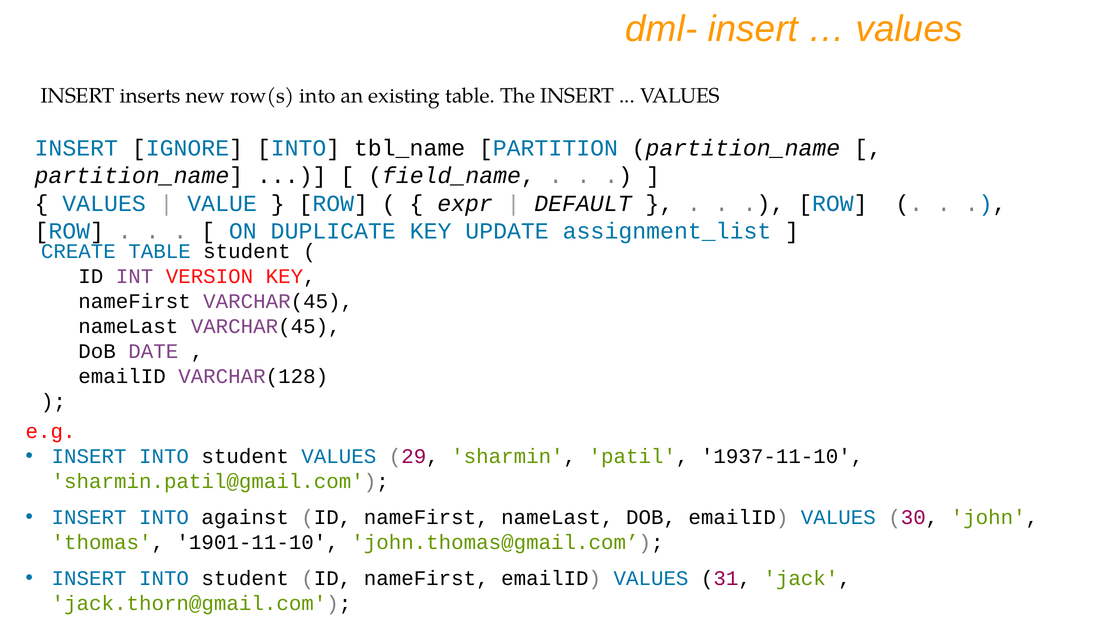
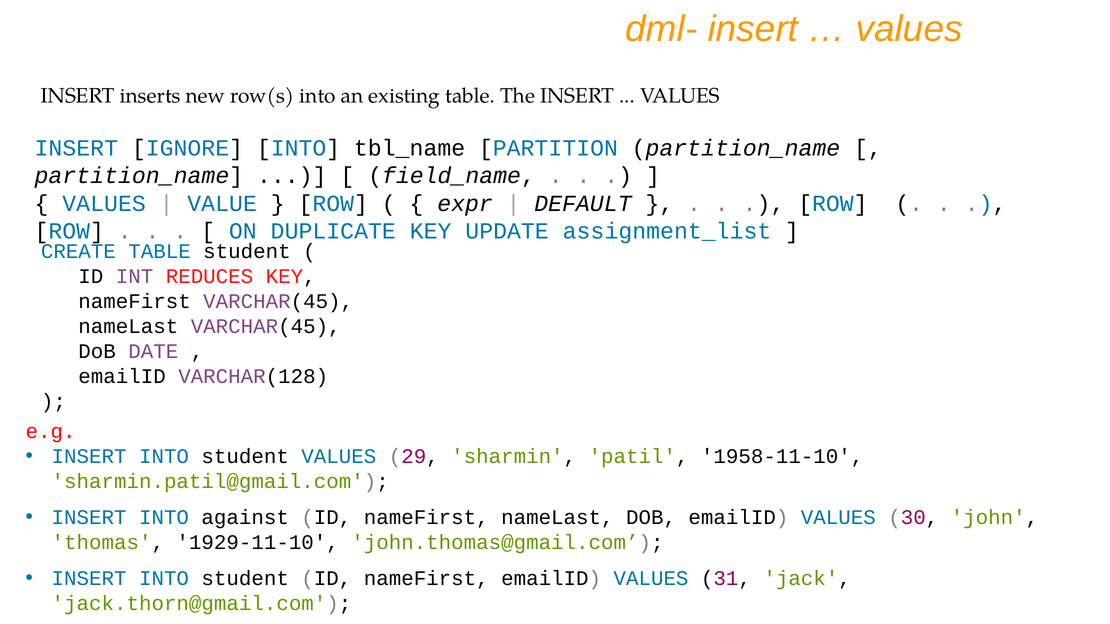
VERSION: VERSION -> REDUCES
1937-11-10: 1937-11-10 -> 1958-11-10
1901-11-10: 1901-11-10 -> 1929-11-10
